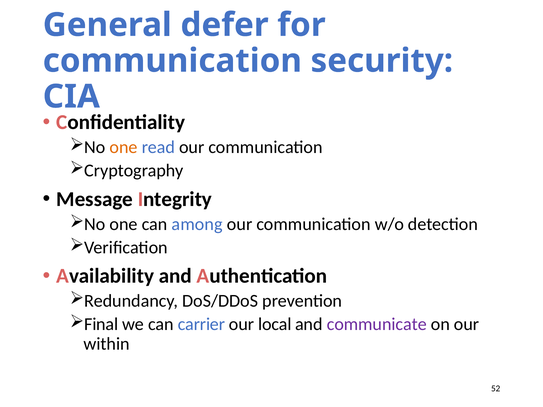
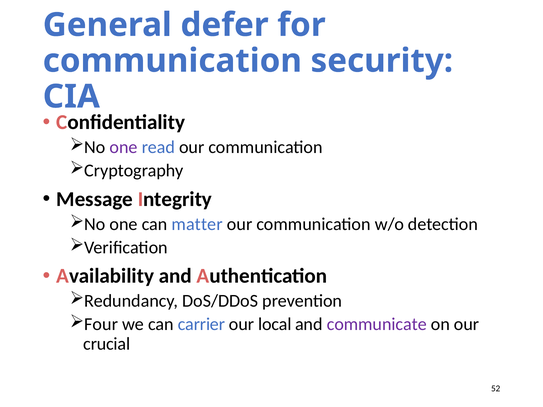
one at (124, 147) colour: orange -> purple
among: among -> matter
Final: Final -> Four
within: within -> crucial
